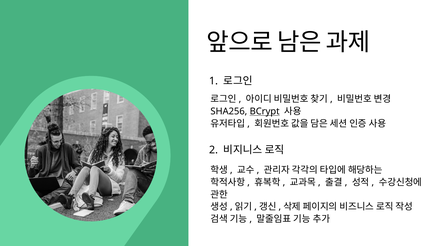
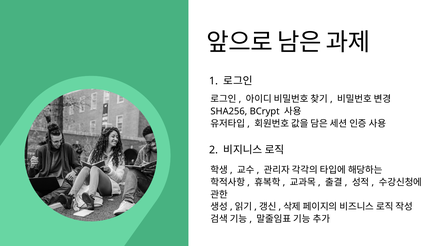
BCrypt underline: present -> none
